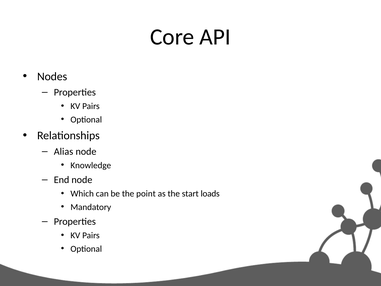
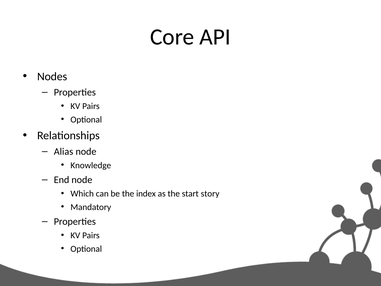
point: point -> index
loads: loads -> story
